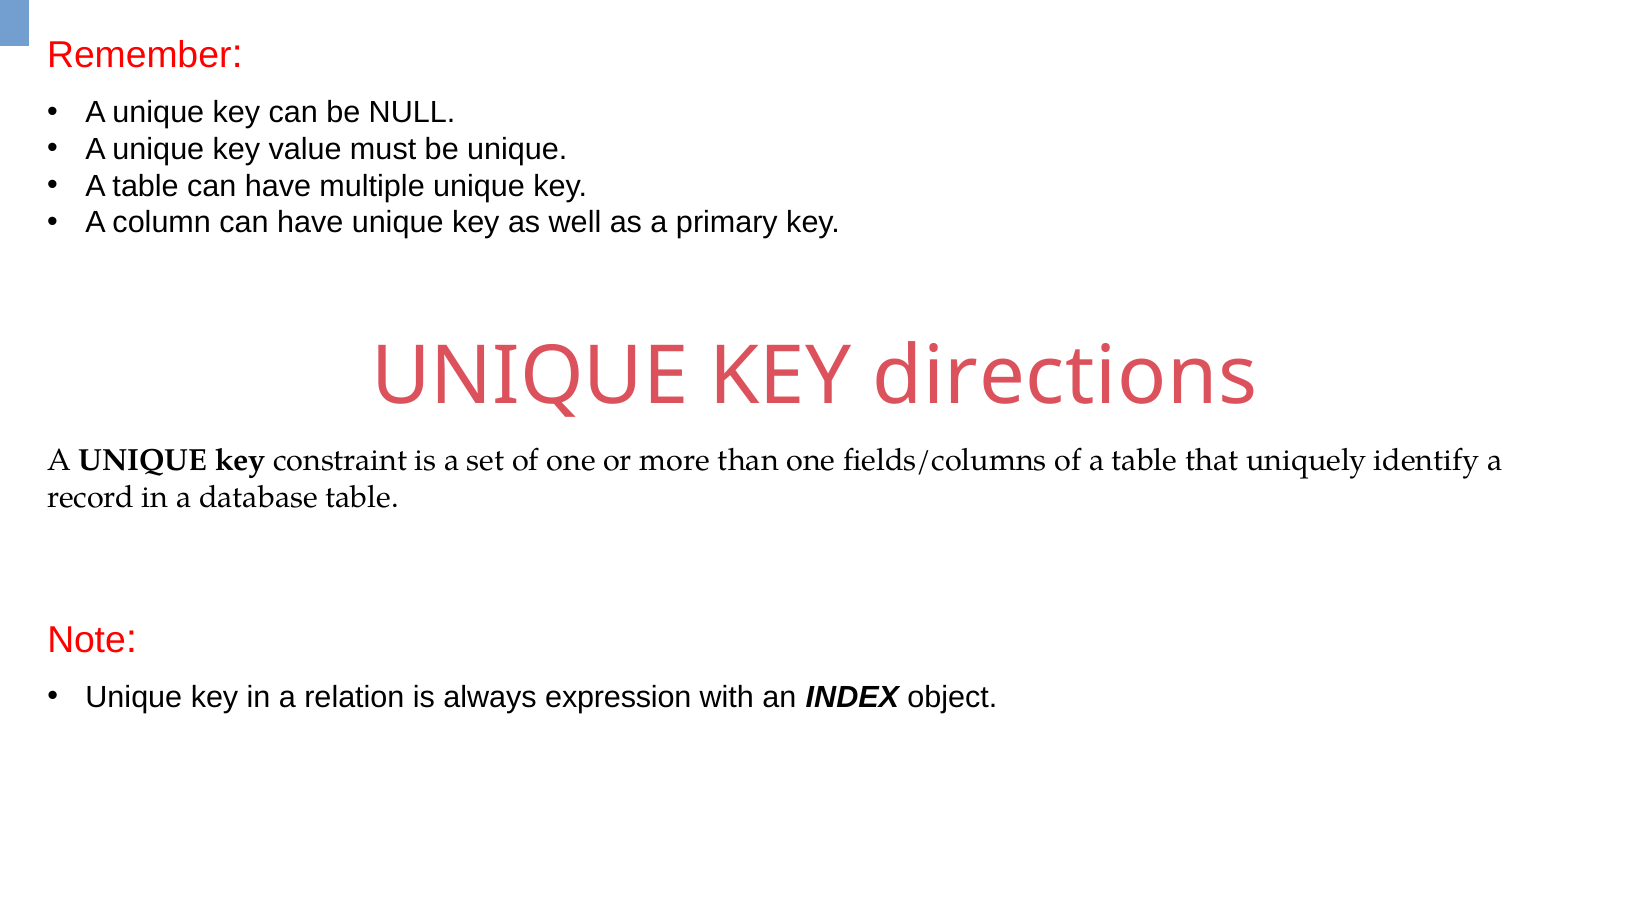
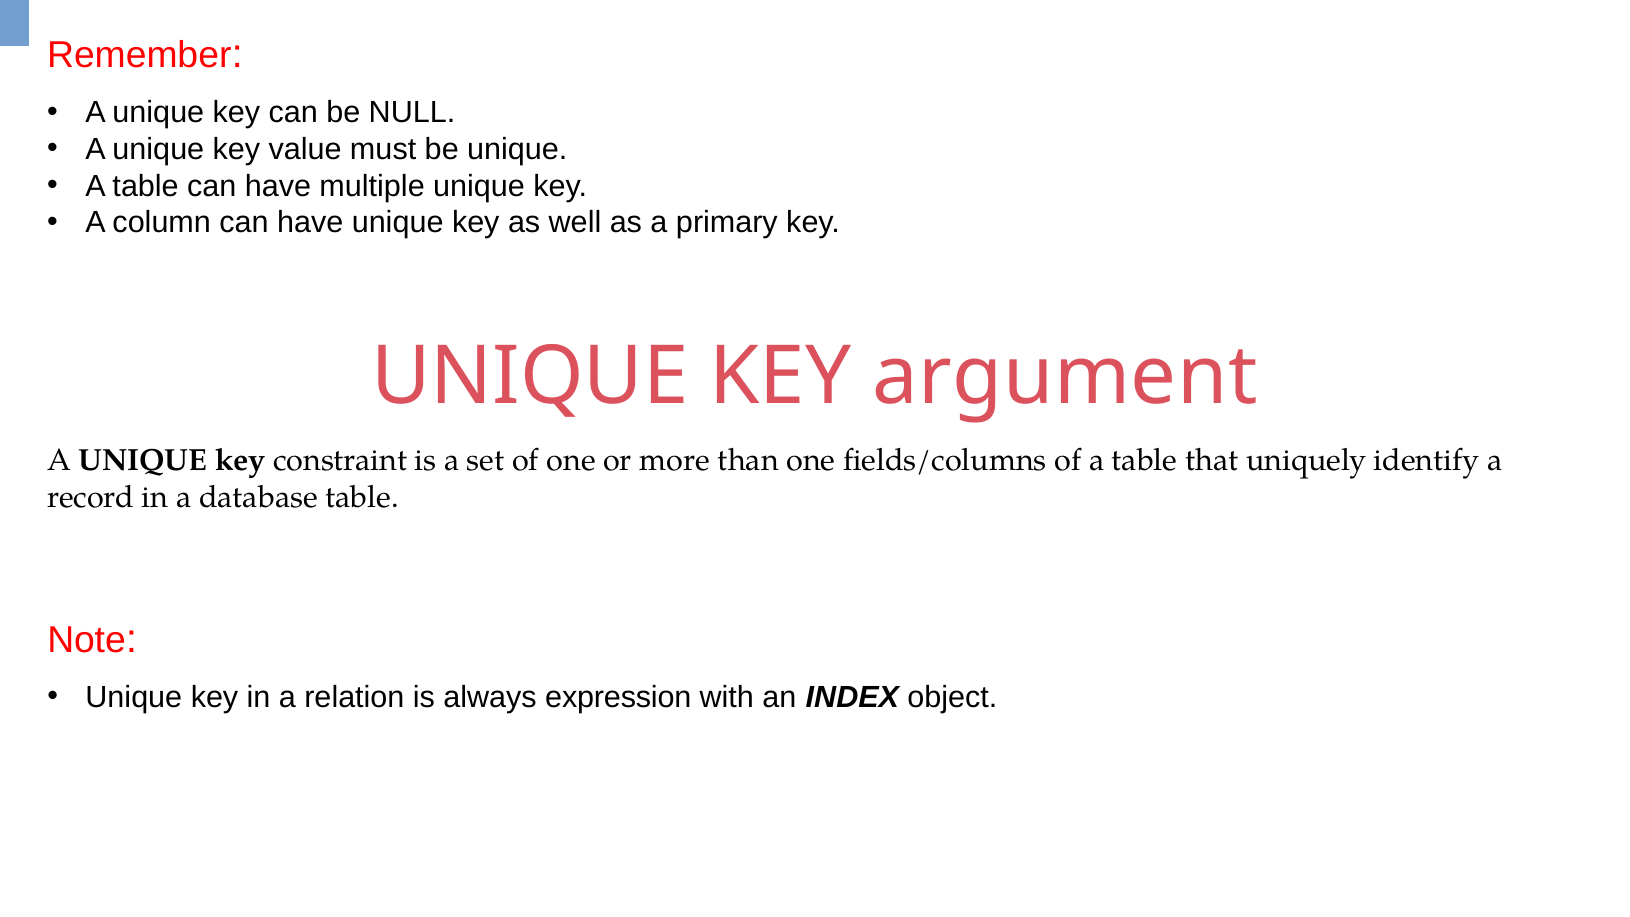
directions: directions -> argument
